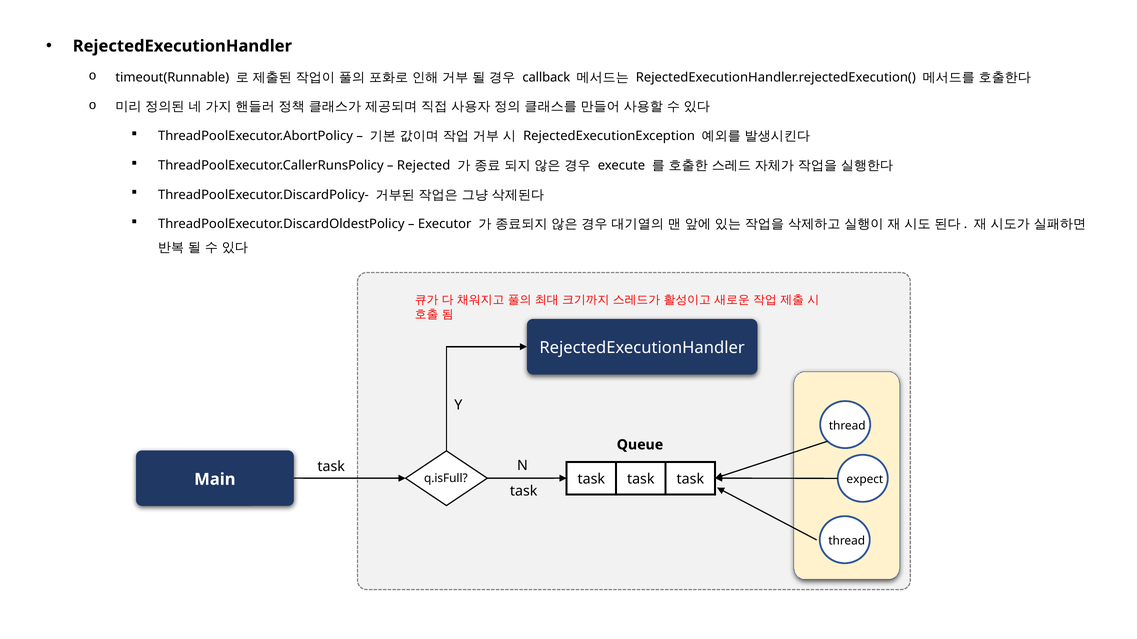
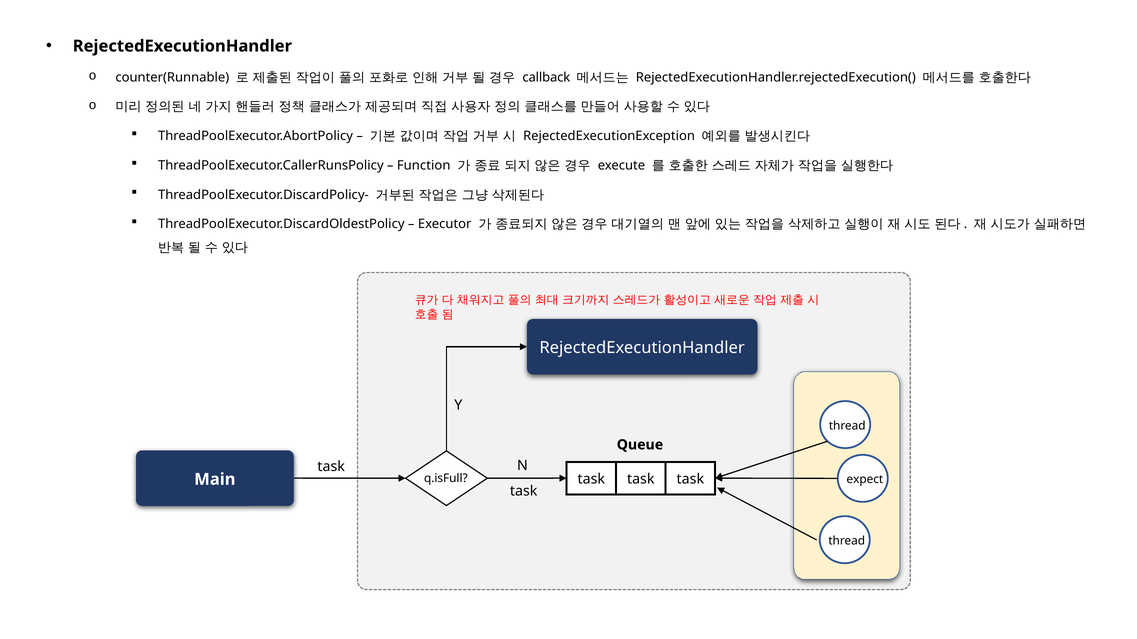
timeout(Runnable: timeout(Runnable -> counter(Runnable
Rejected: Rejected -> Function
